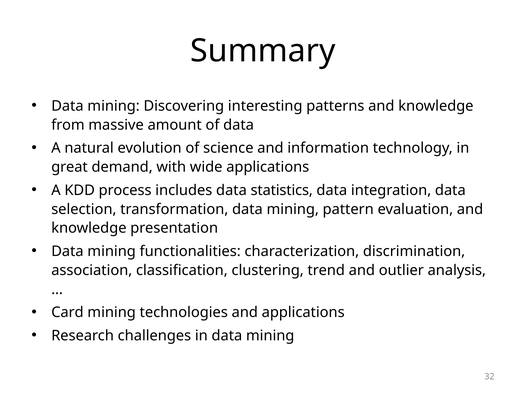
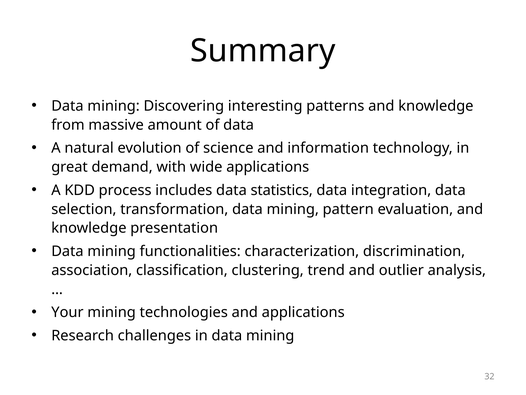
Card: Card -> Your
